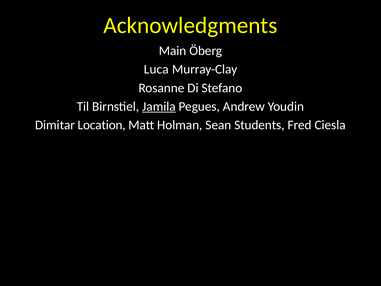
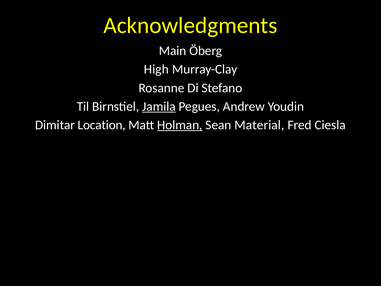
Luca: Luca -> High
Holman underline: none -> present
Students: Students -> Material
